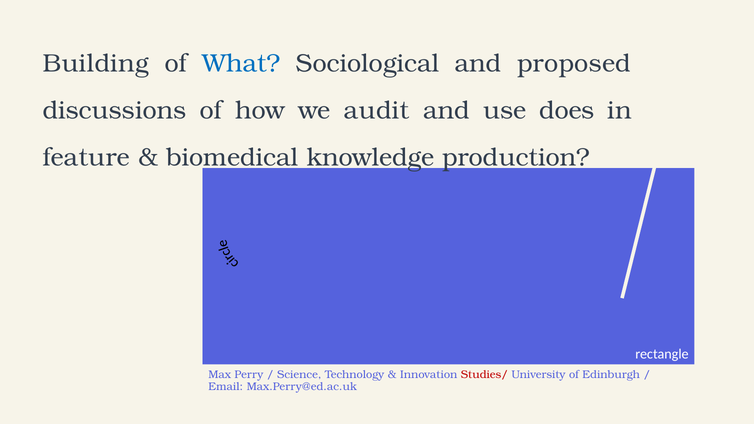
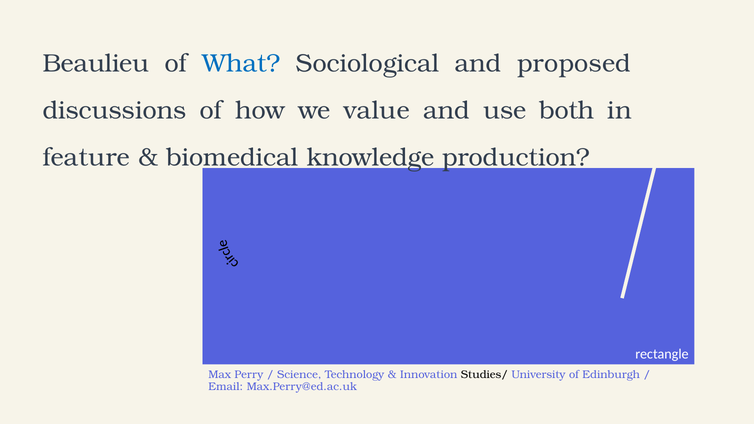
Building: Building -> Beaulieu
audit: audit -> value
does: does -> both
Studies/ colour: red -> black
